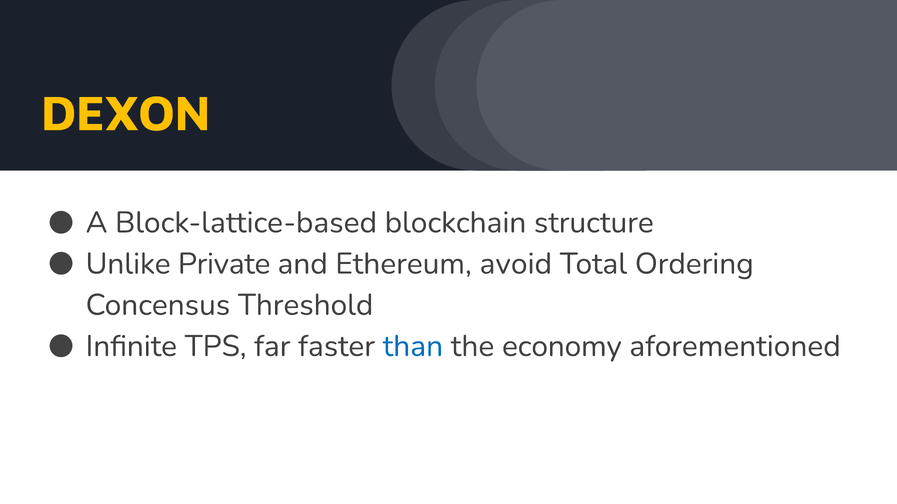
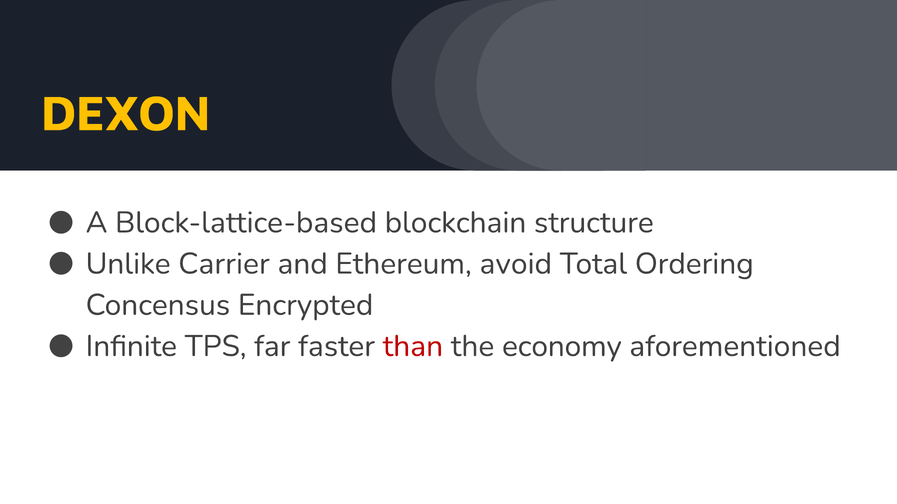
Private: Private -> Carrier
Threshold: Threshold -> Encrypted
than colour: blue -> red
